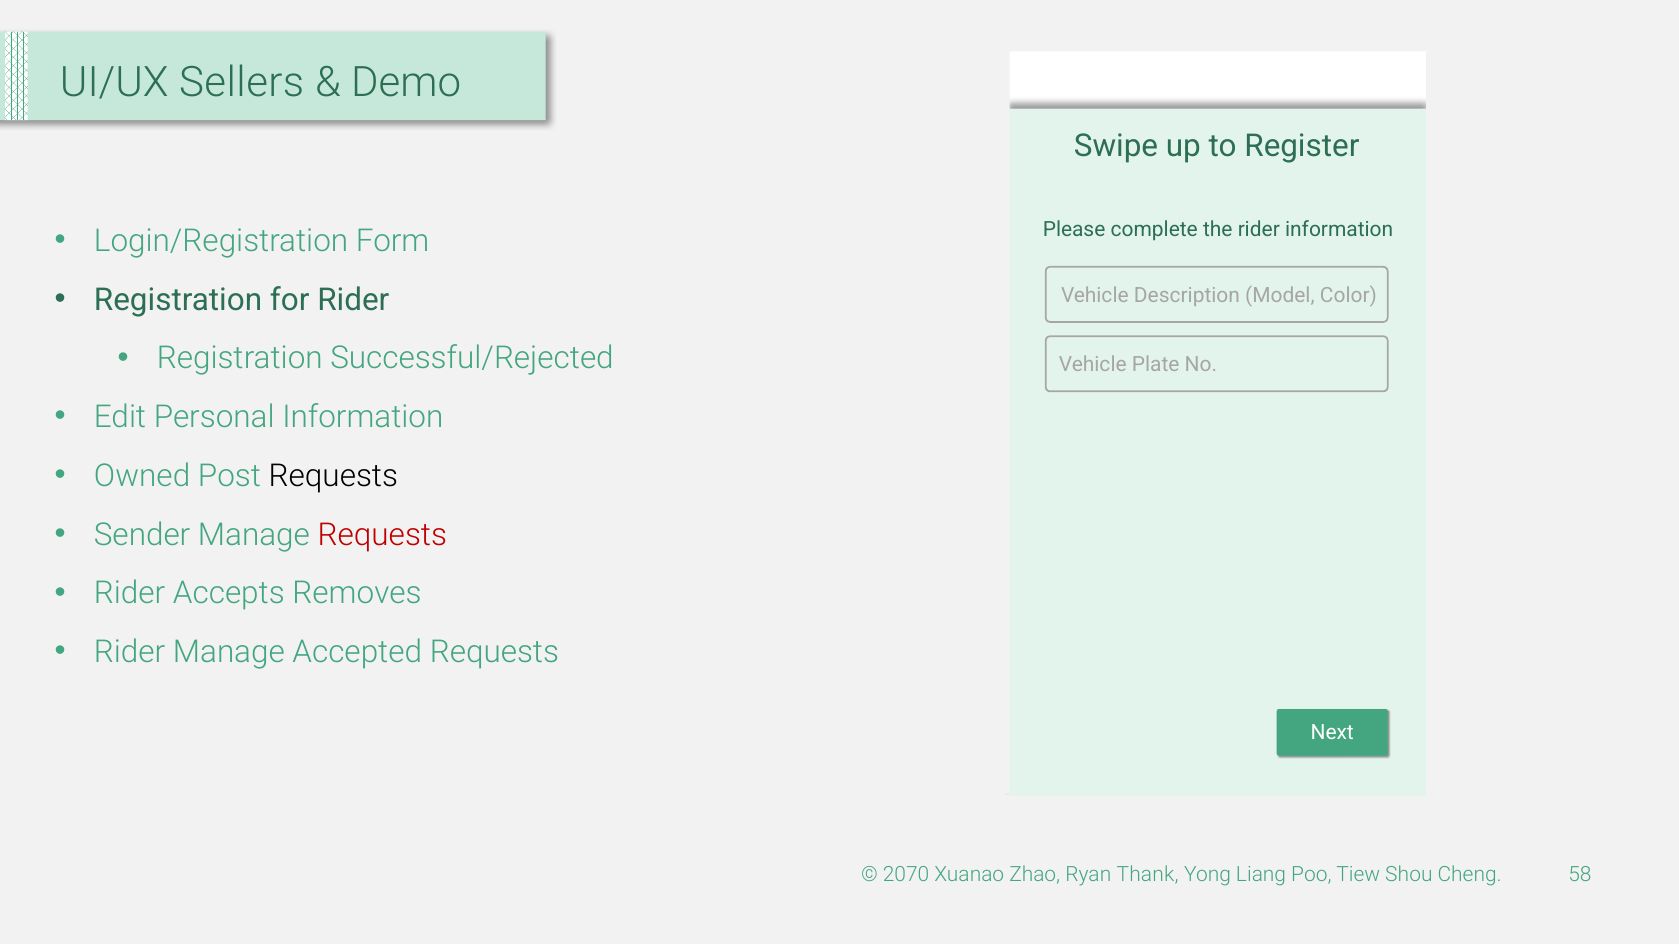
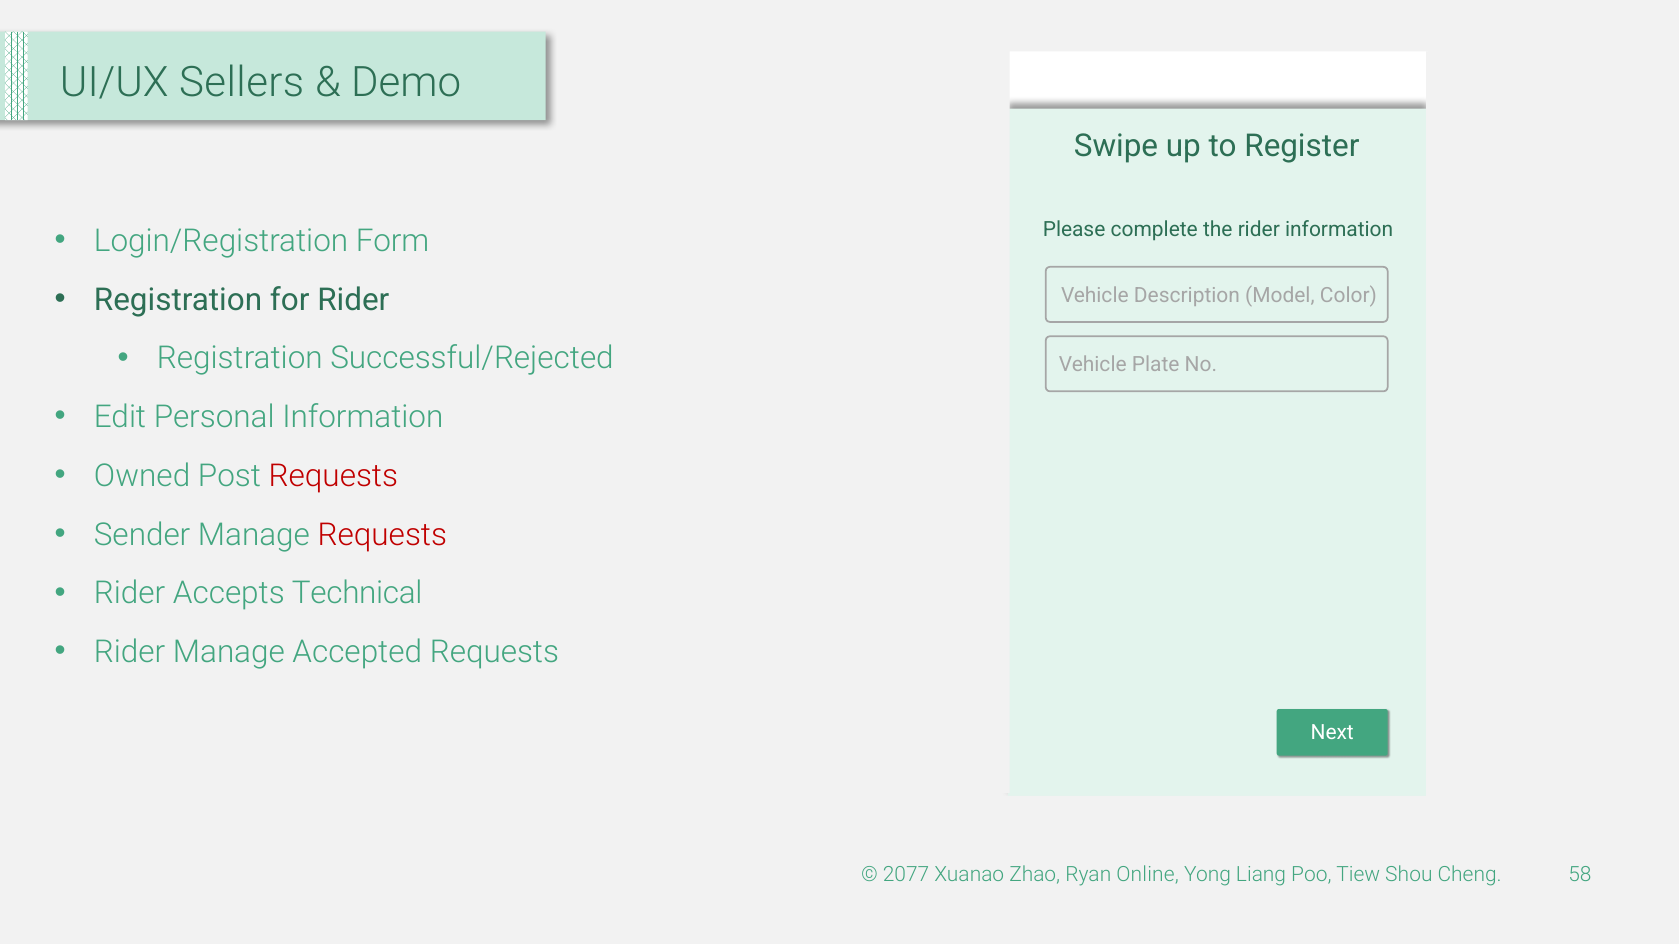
Requests at (333, 476) colour: black -> red
Removes: Removes -> Technical
2070: 2070 -> 2077
Thank: Thank -> Online
